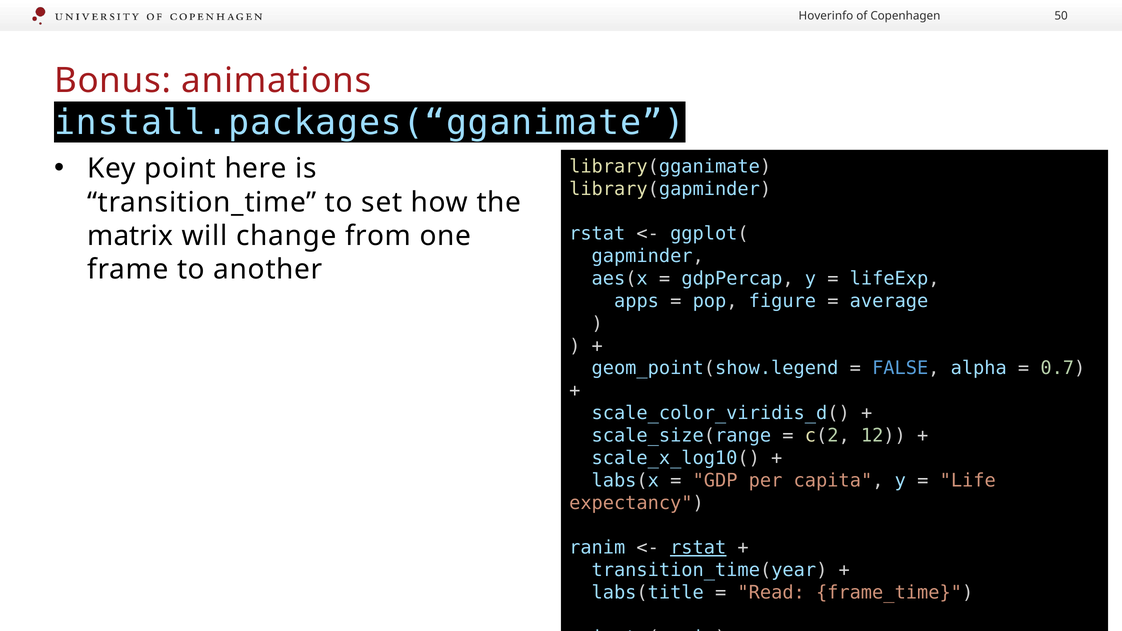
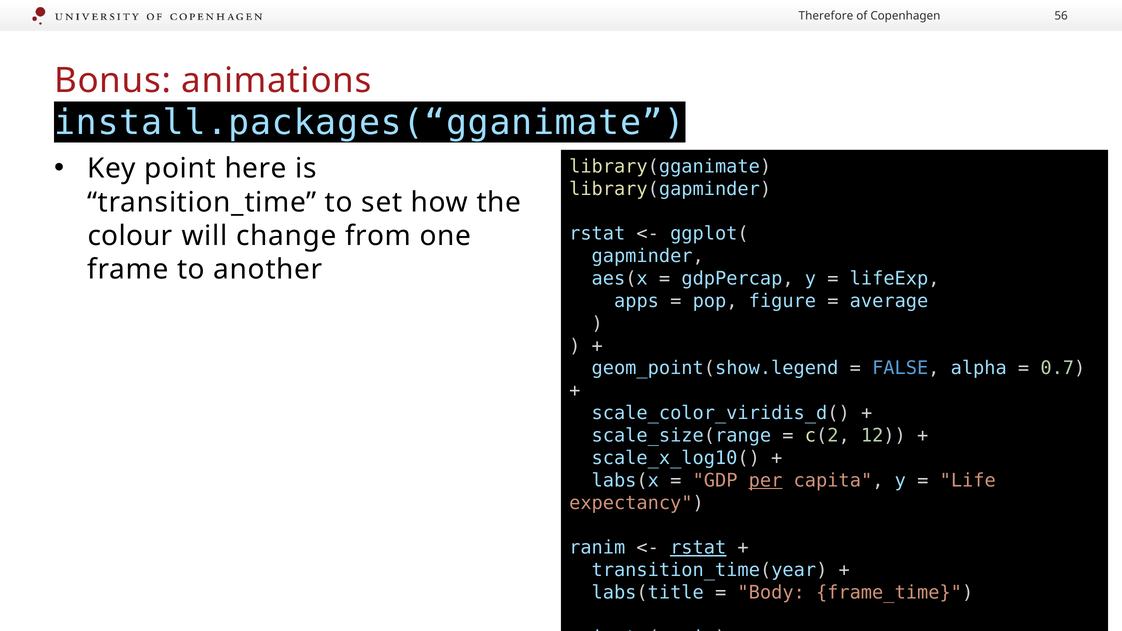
Hoverinfo: Hoverinfo -> Therefore
50: 50 -> 56
matrix: matrix -> colour
per underline: none -> present
Read: Read -> Body
